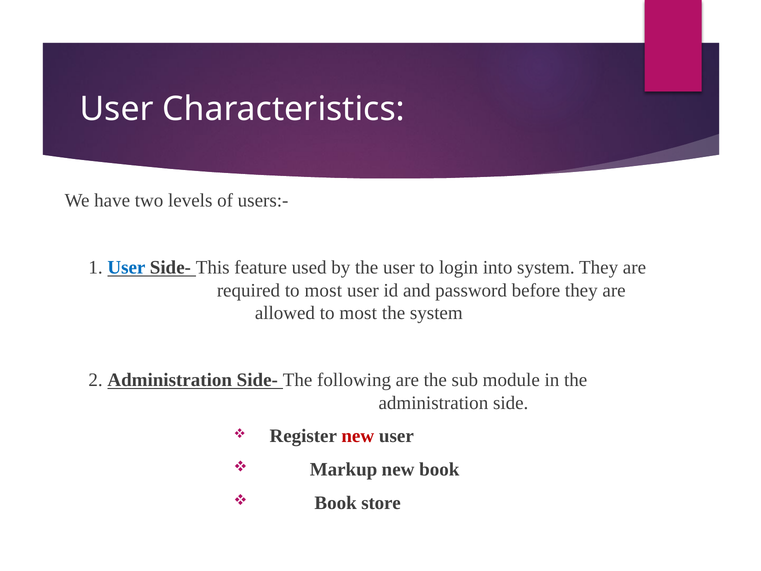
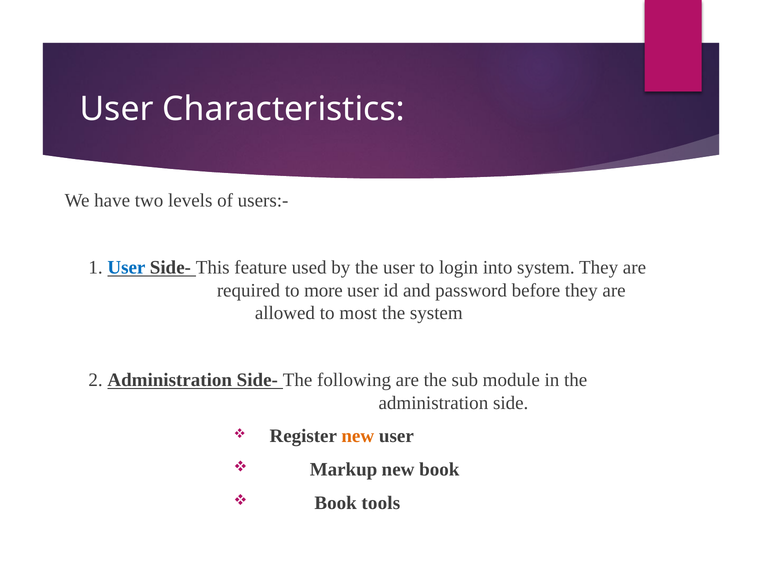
required to most: most -> more
new at (358, 436) colour: red -> orange
store: store -> tools
